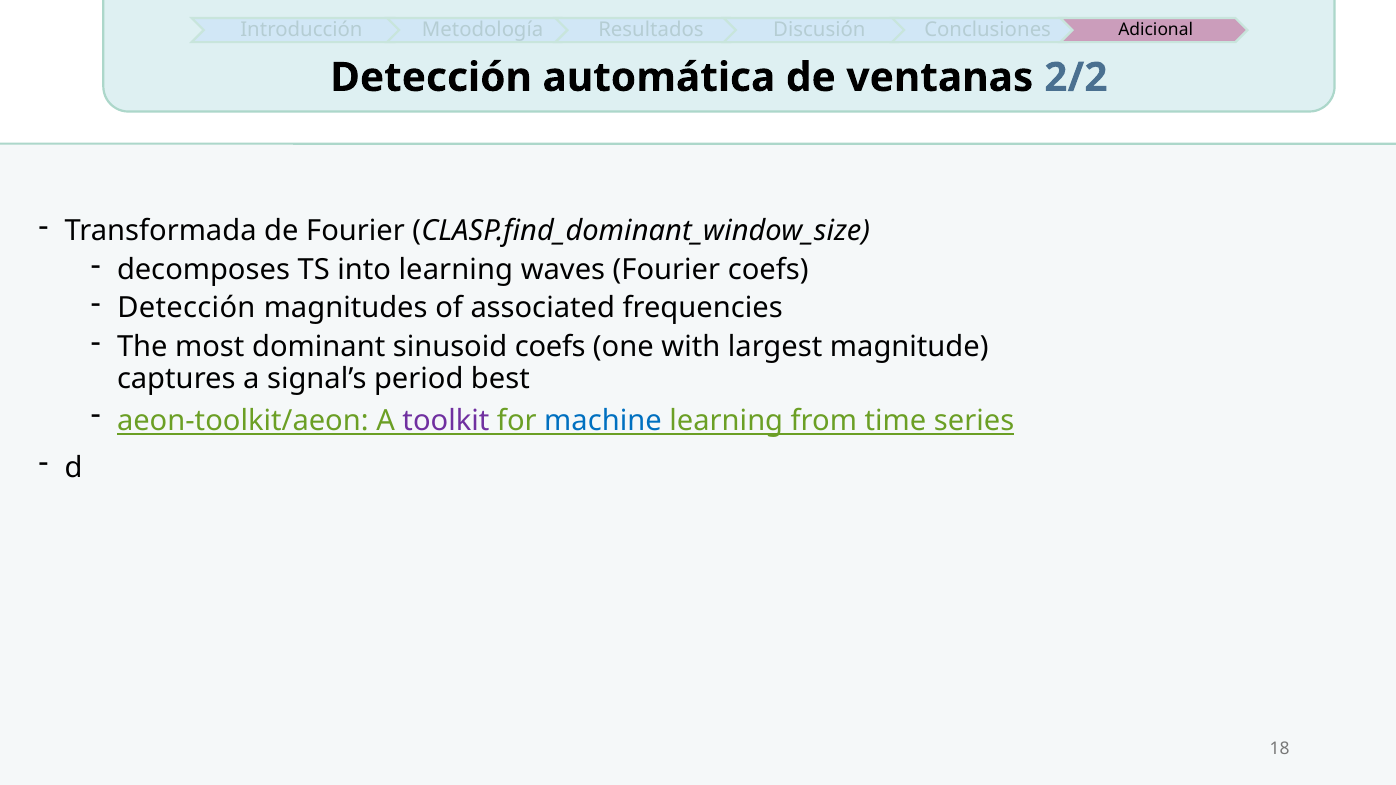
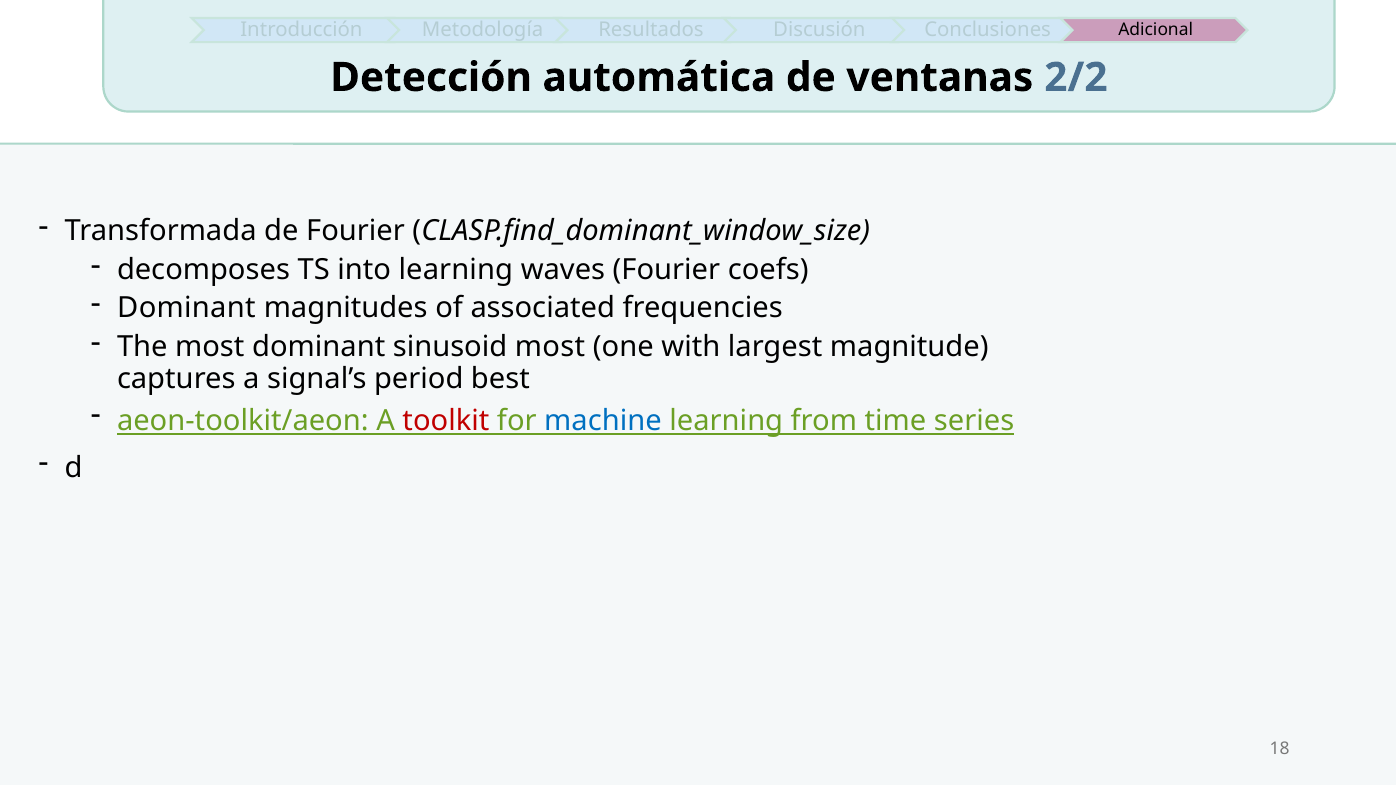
Detección at (186, 308): Detección -> Dominant
sinusoid coefs: coefs -> most
toolkit colour: purple -> red
